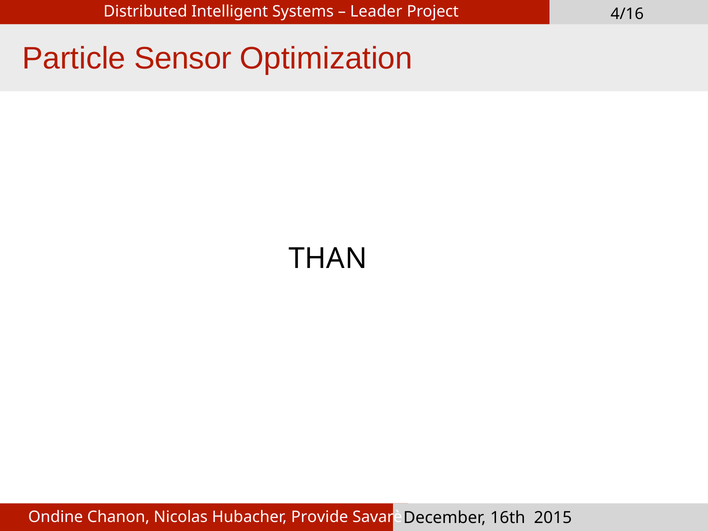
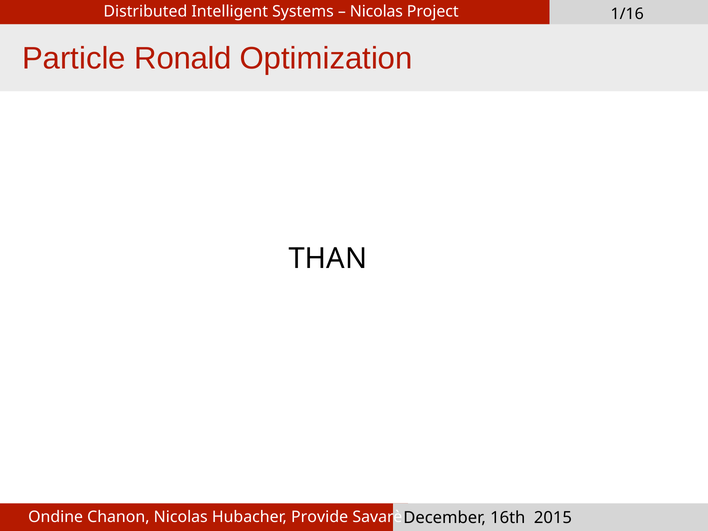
Leader at (376, 11): Leader -> Nicolas
4/16: 4/16 -> 1/16
Sensor: Sensor -> Ronald
